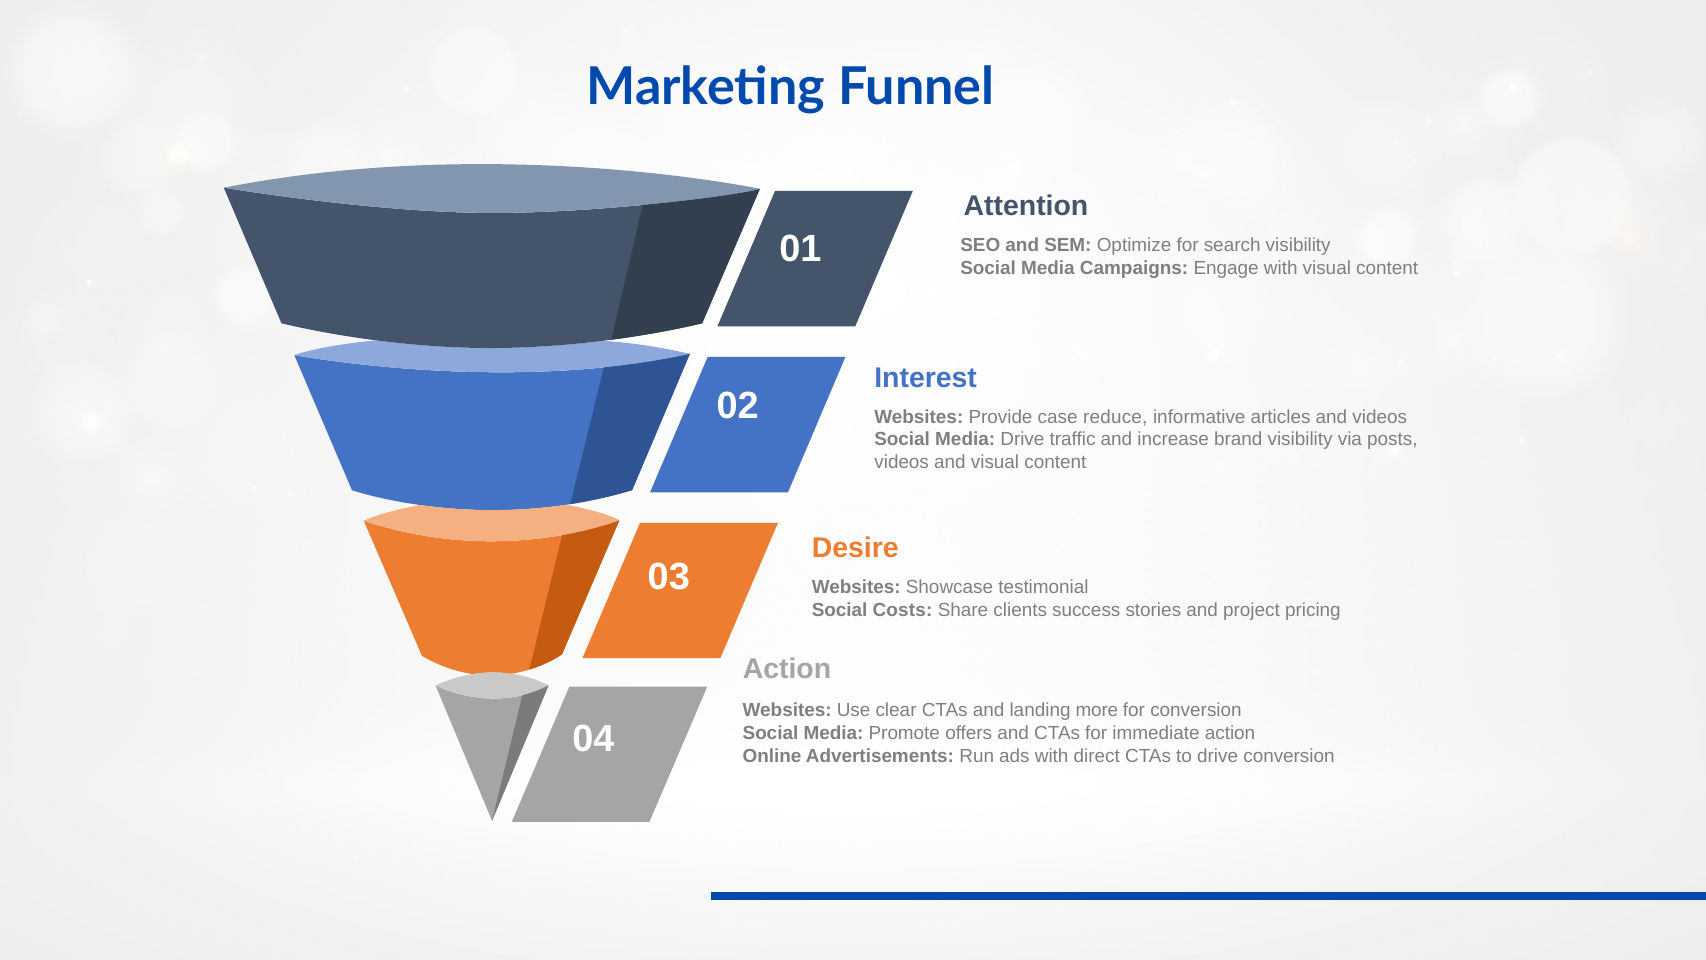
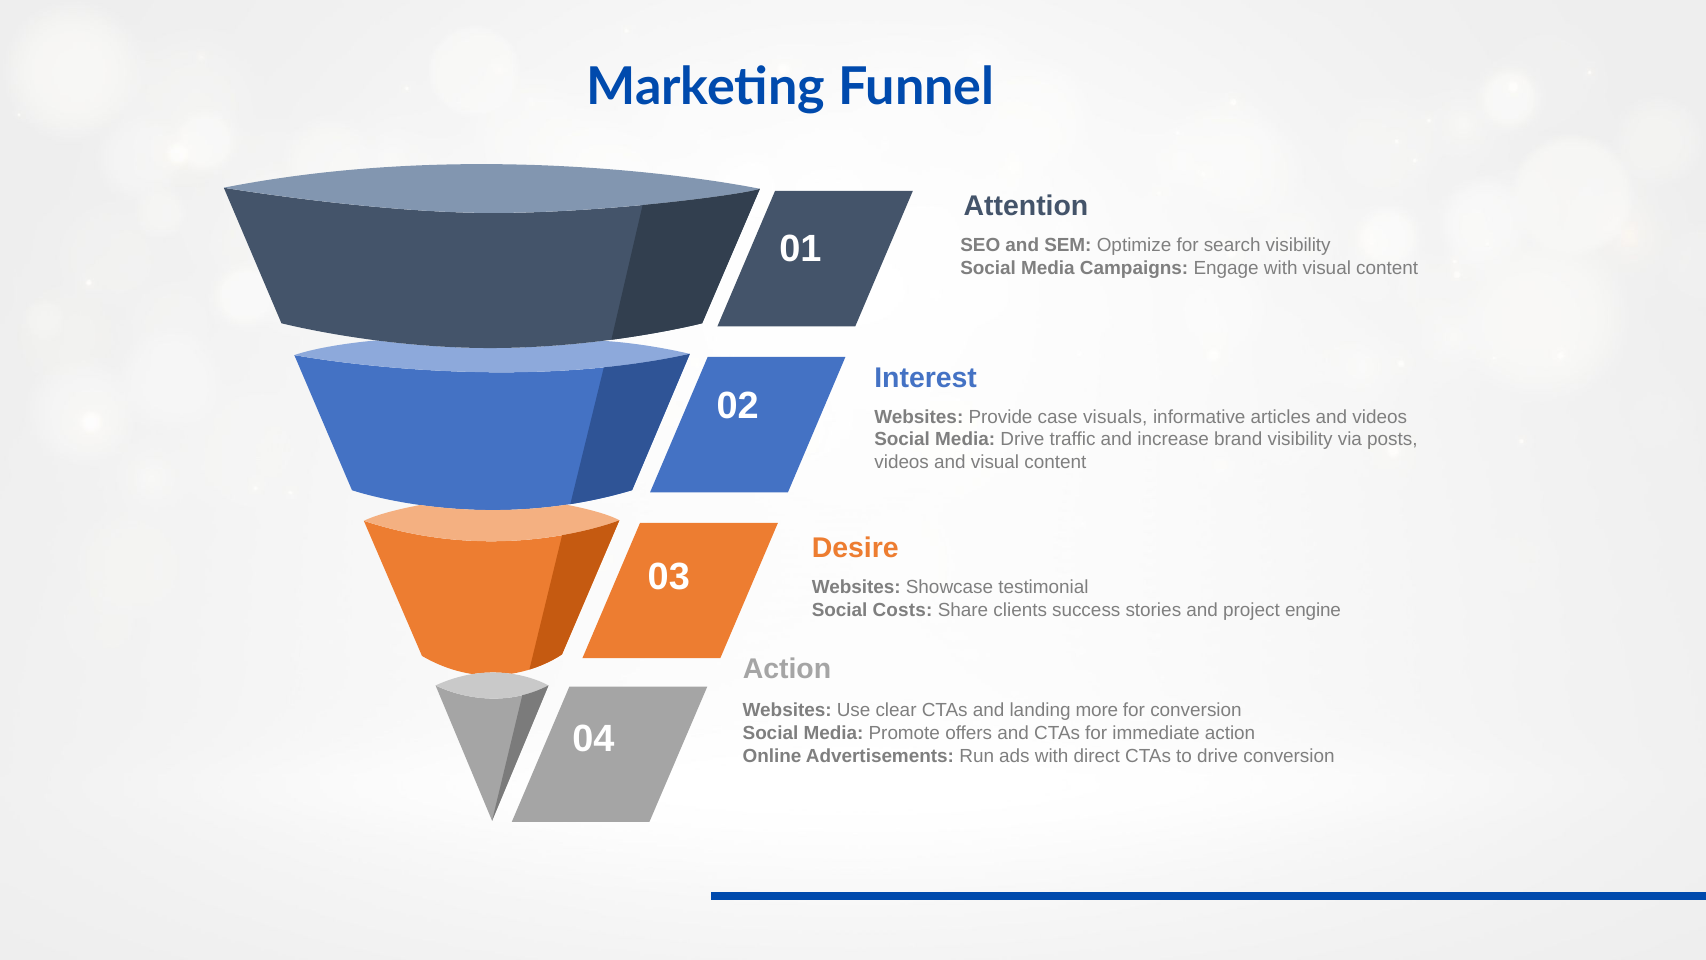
reduce: reduce -> visuals
pricing: pricing -> engine
